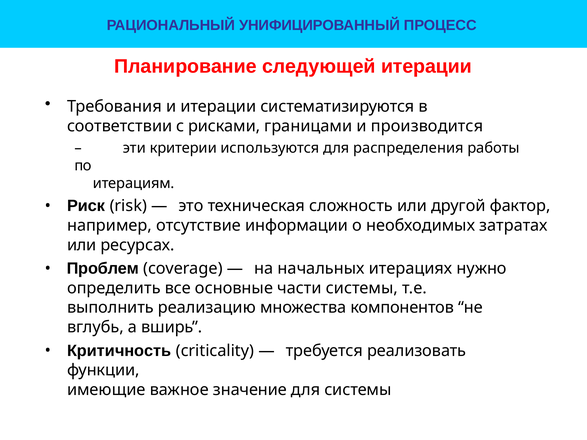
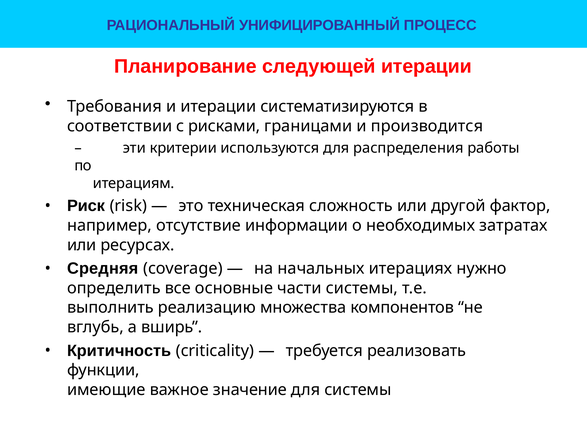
Проблем: Проблем -> Средняя
